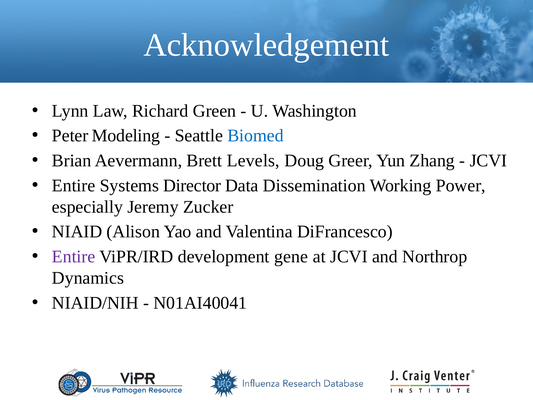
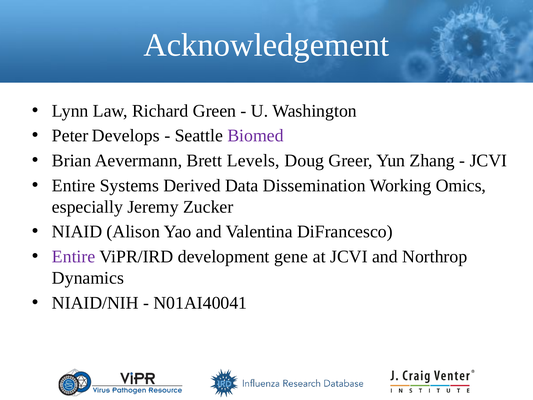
Modeling: Modeling -> Develops
Biomed colour: blue -> purple
Director: Director -> Derived
Power: Power -> Omics
